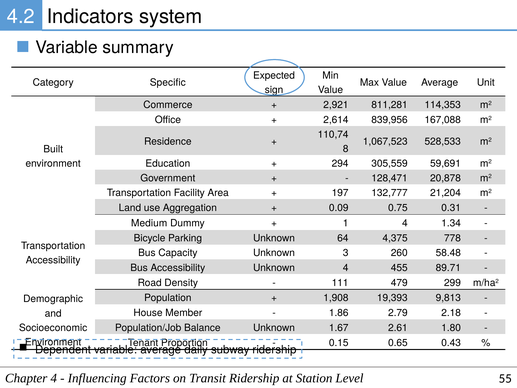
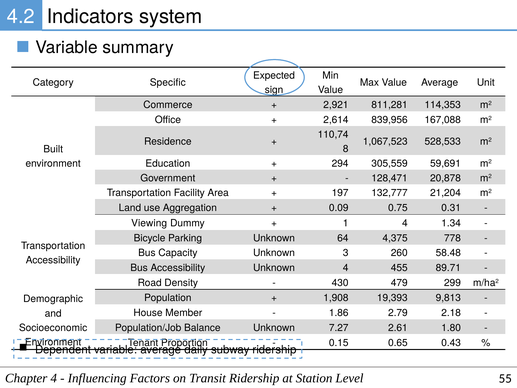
Medium: Medium -> Viewing
111: 111 -> 430
1.67: 1.67 -> 7.27
